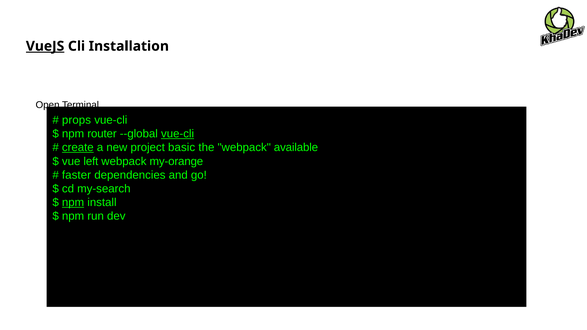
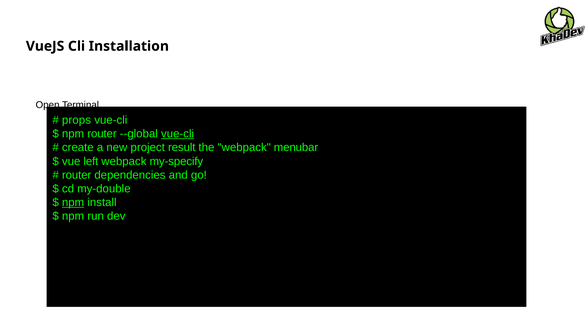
VueJS underline: present -> none
create underline: present -> none
basic: basic -> result
available: available -> menubar
my-orange: my-orange -> my-specify
faster at (76, 175): faster -> router
my-search: my-search -> my-double
